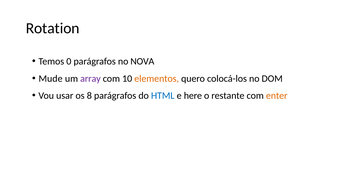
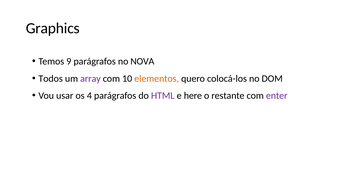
Rotation: Rotation -> Graphics
0: 0 -> 9
Mude: Mude -> Todos
8: 8 -> 4
HTML colour: blue -> purple
enter colour: orange -> purple
